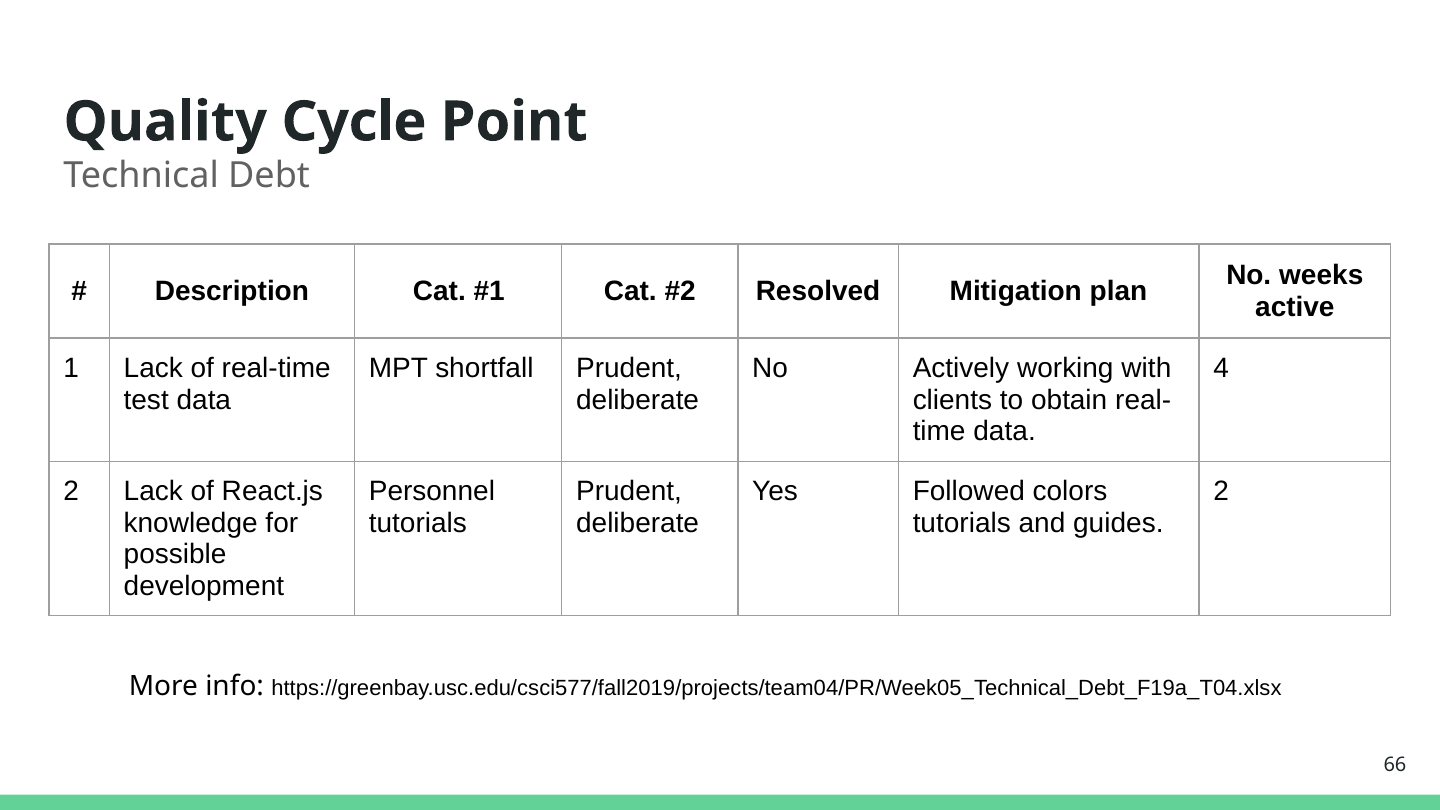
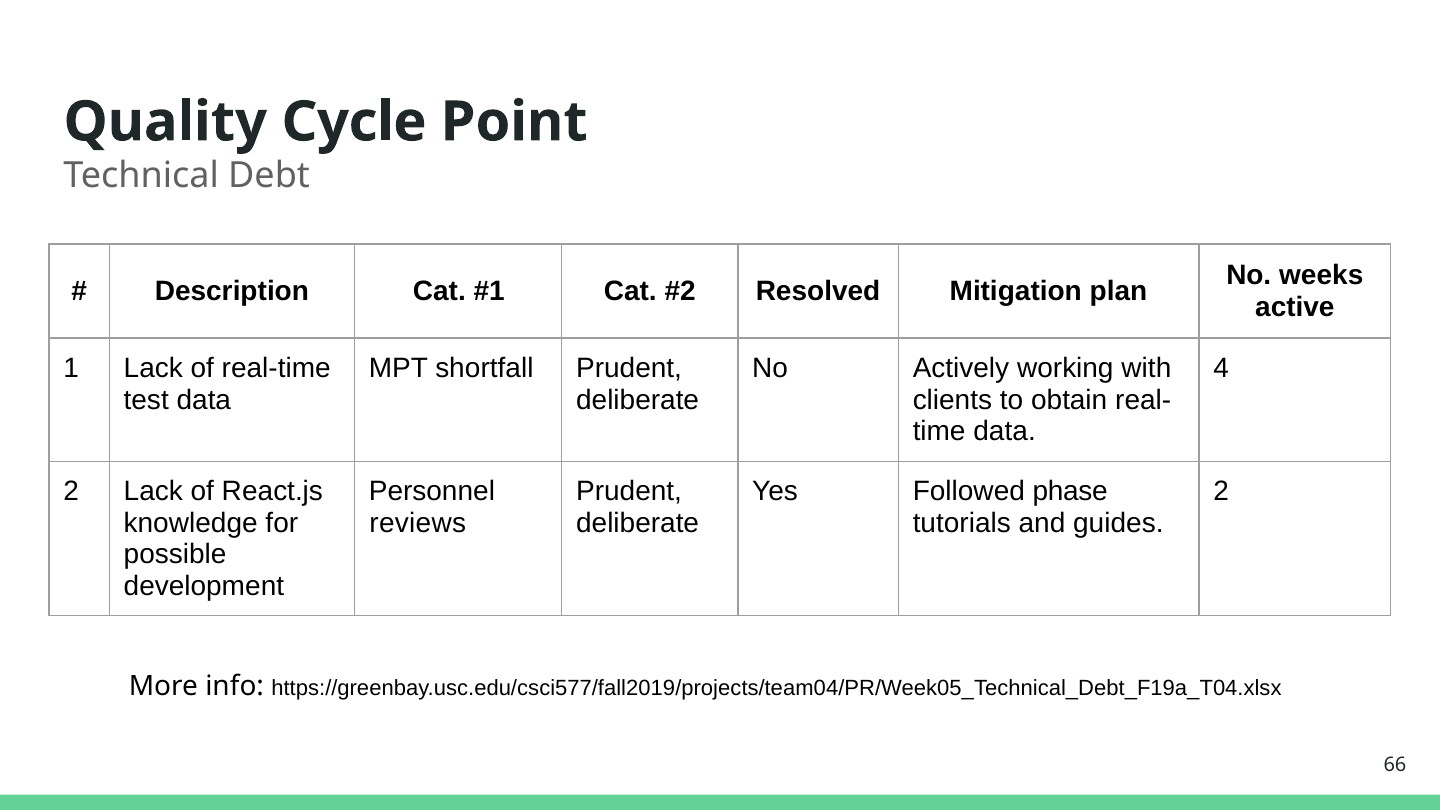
colors: colors -> phase
tutorials at (418, 523): tutorials -> reviews
